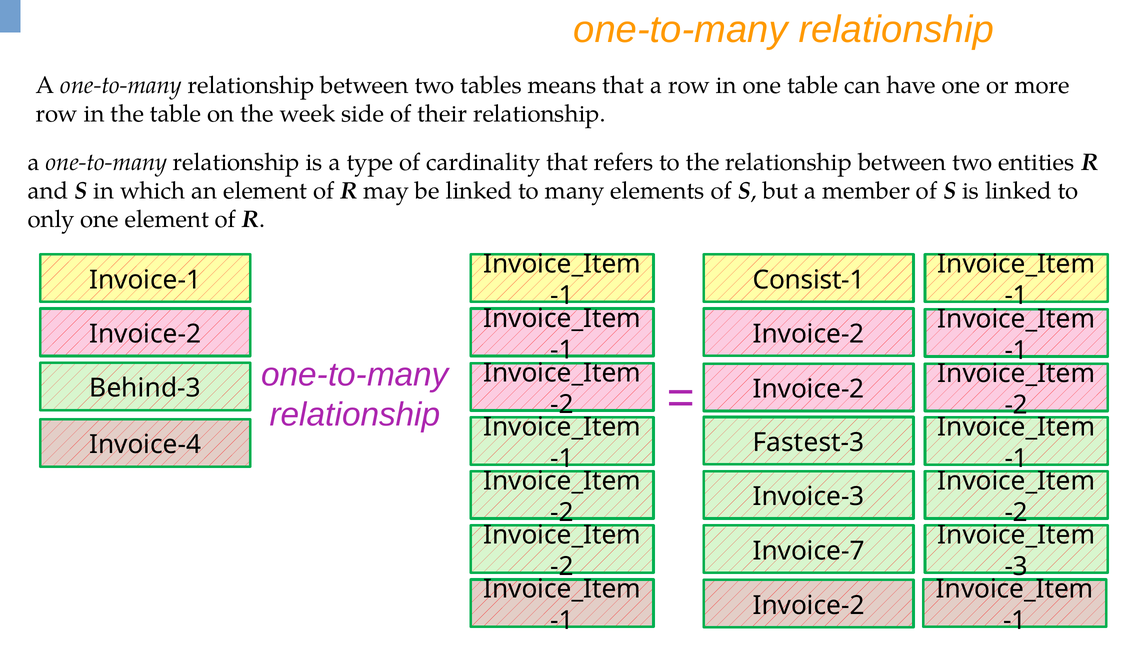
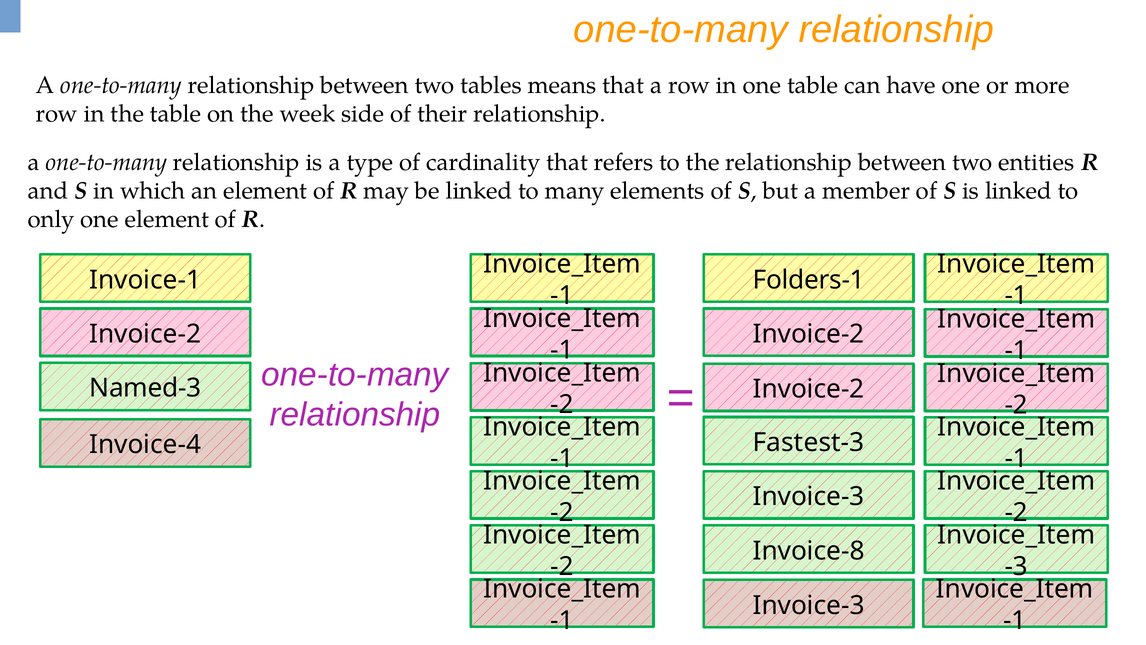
Consist-1: Consist-1 -> Folders-1
Behind-3: Behind-3 -> Named-3
Invoice-7: Invoice-7 -> Invoice-8
Invoice-2 at (809, 605): Invoice-2 -> Invoice-3
